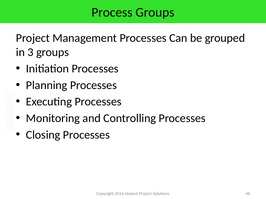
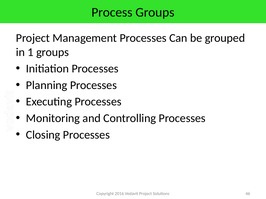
3: 3 -> 1
